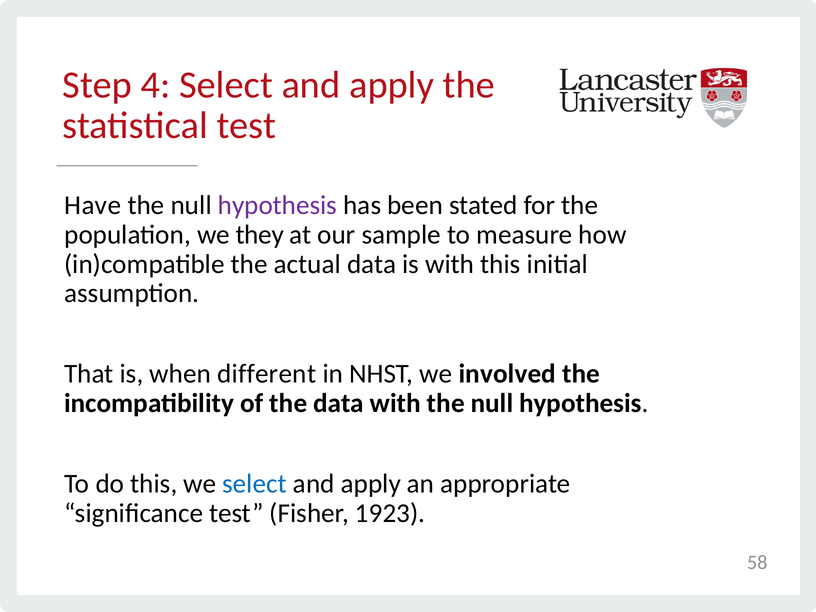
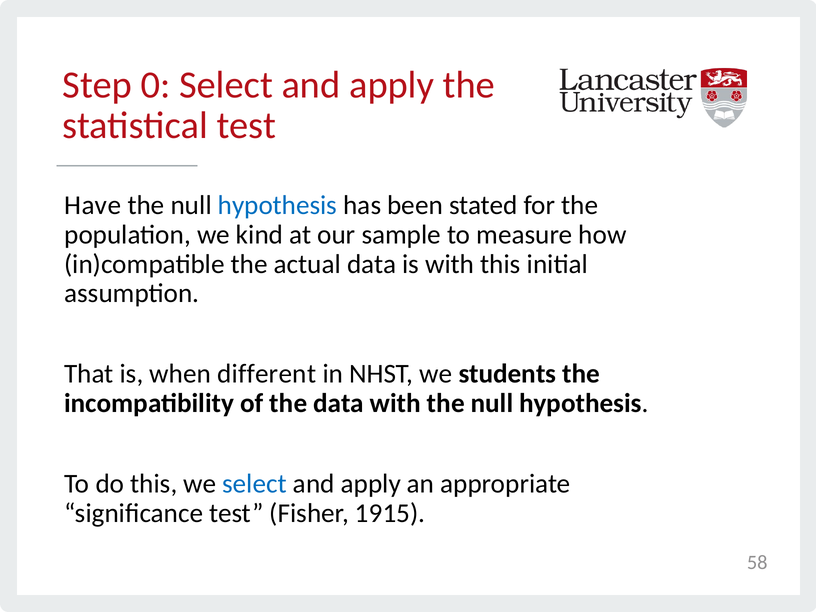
4: 4 -> 0
hypothesis at (277, 205) colour: purple -> blue
they: they -> kind
involved: involved -> students
1923: 1923 -> 1915
